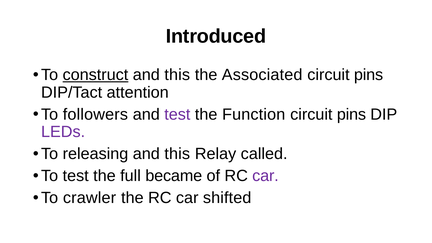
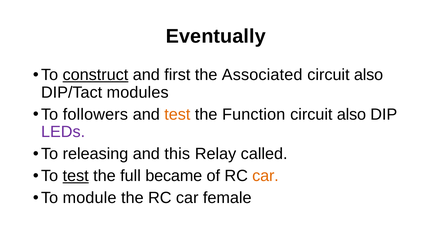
Introduced: Introduced -> Eventually
this at (177, 75): this -> first
pins at (369, 75): pins -> also
attention: attention -> modules
test at (177, 114) colour: purple -> orange
pins at (351, 114): pins -> also
test at (76, 176) underline: none -> present
car at (265, 176) colour: purple -> orange
crawler: crawler -> module
shifted: shifted -> female
